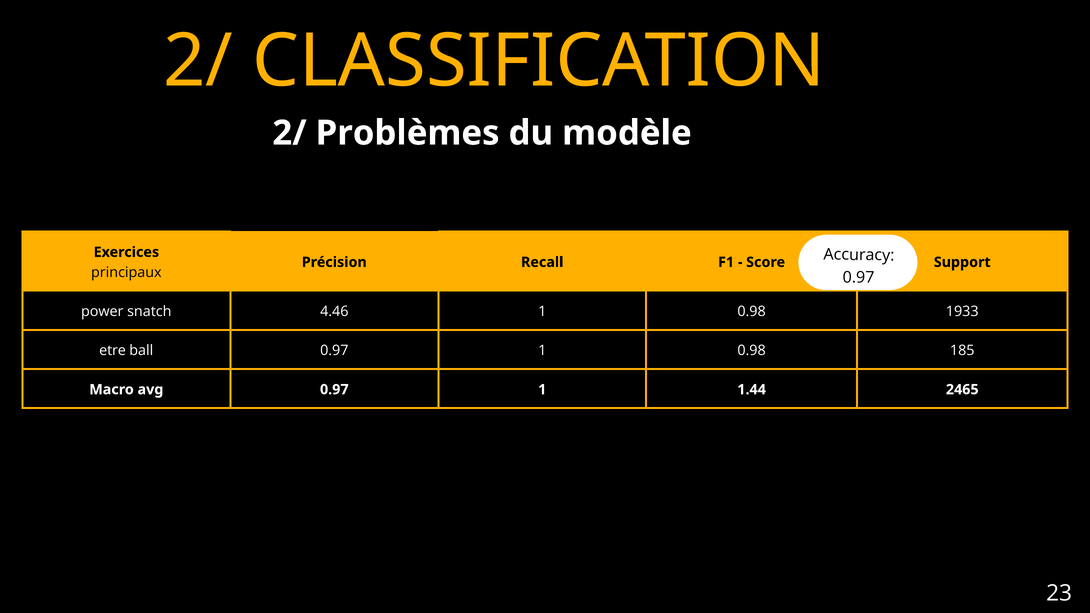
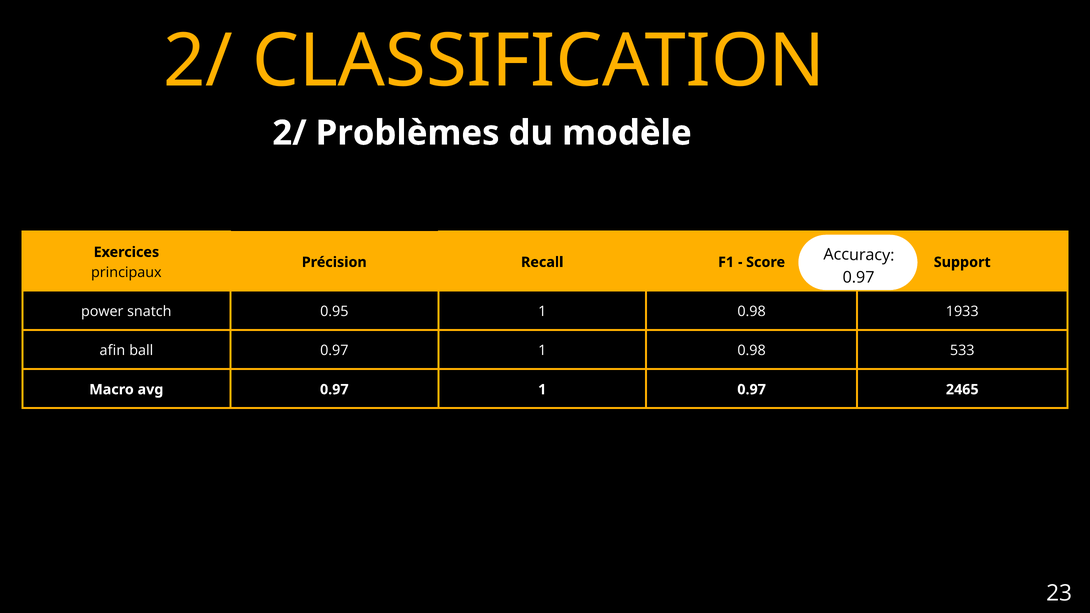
4.46: 4.46 -> 0.95
etre: etre -> afin
185: 185 -> 533
1 1.44: 1.44 -> 0.97
